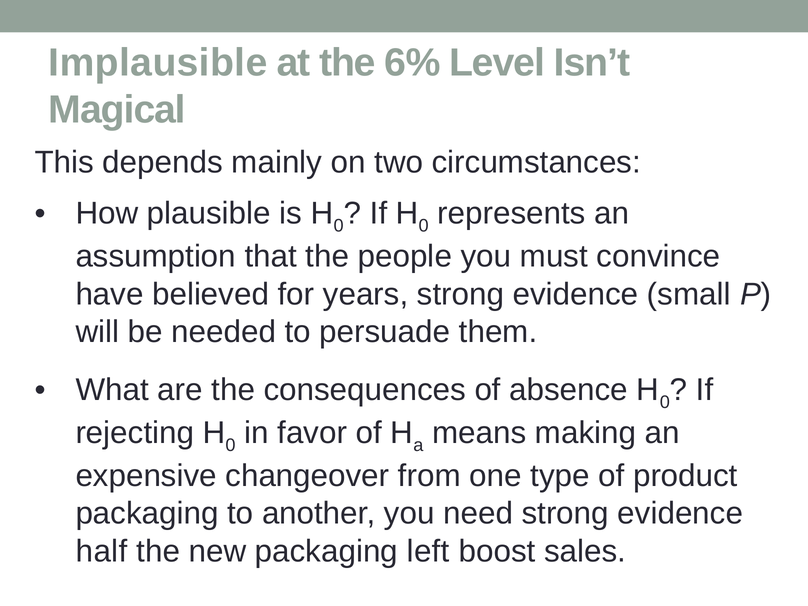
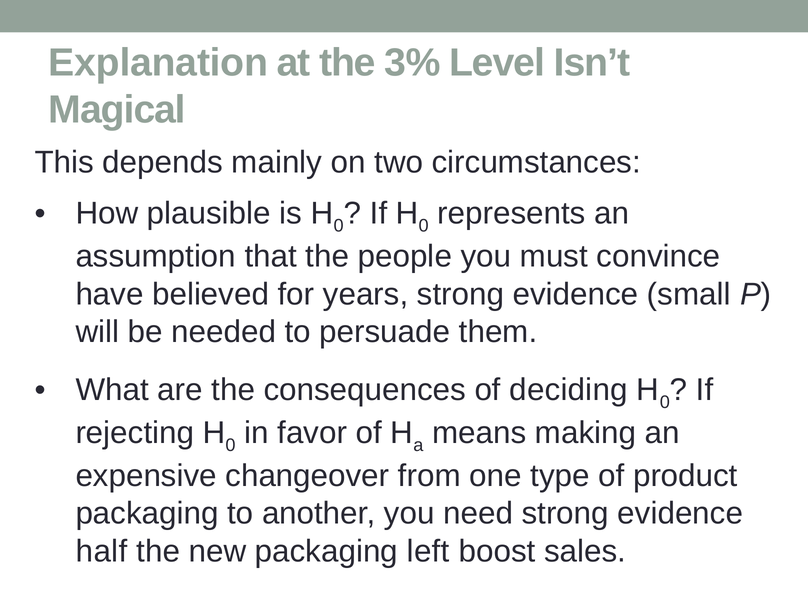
Implausible: Implausible -> Explanation
6%: 6% -> 3%
absence: absence -> deciding
